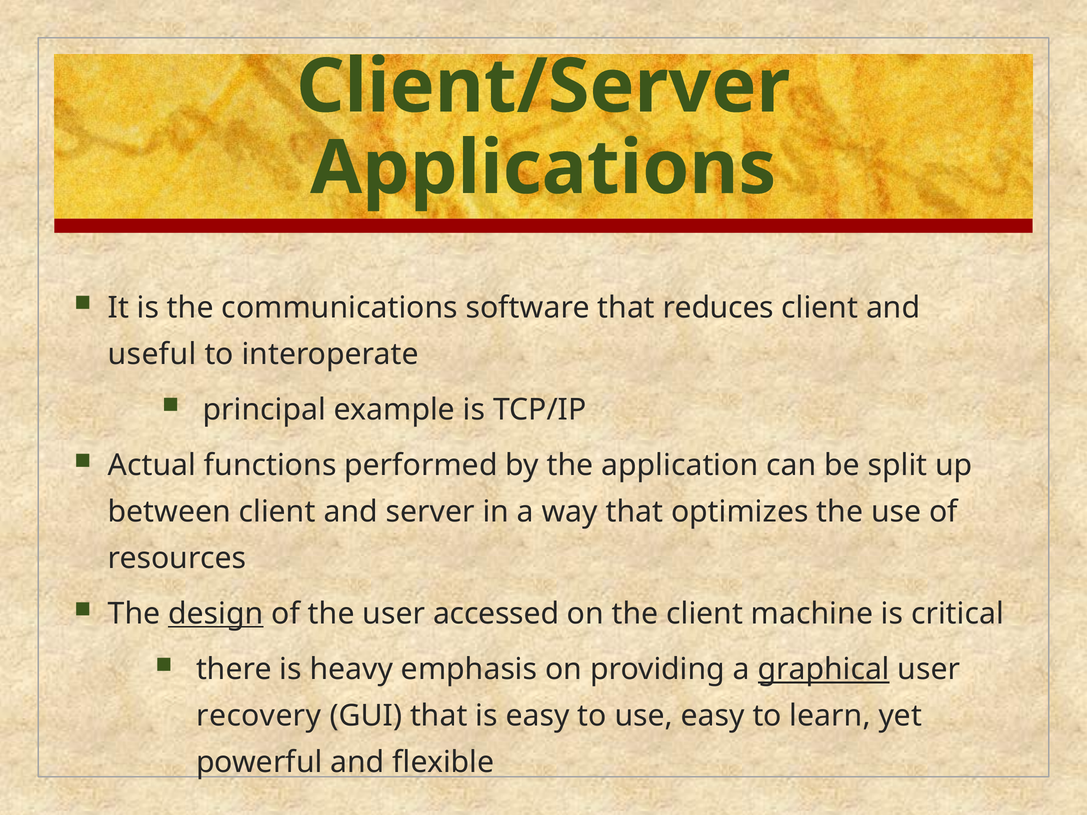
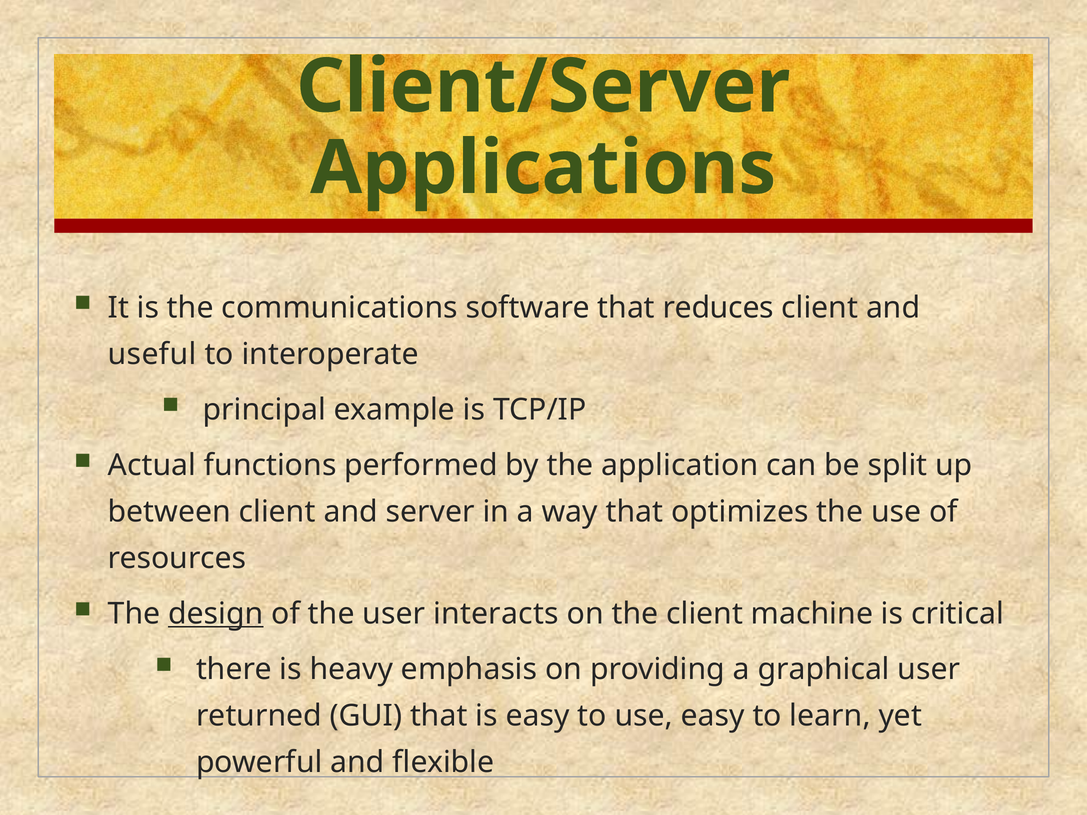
accessed: accessed -> interacts
graphical underline: present -> none
recovery: recovery -> returned
